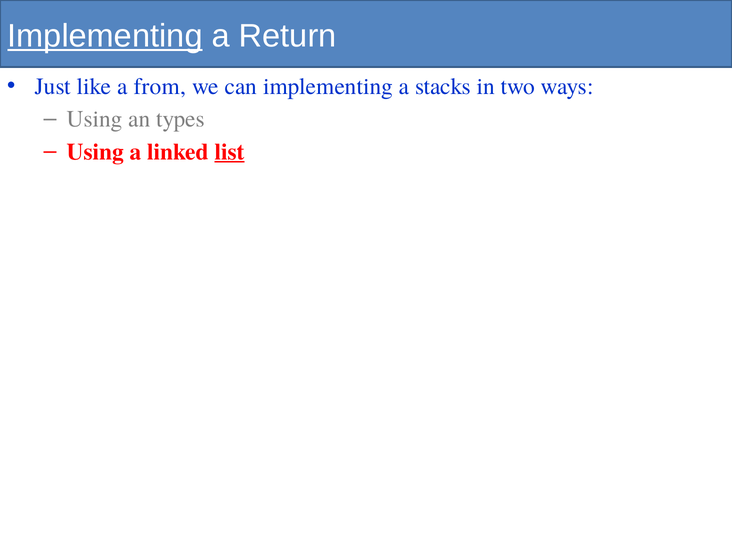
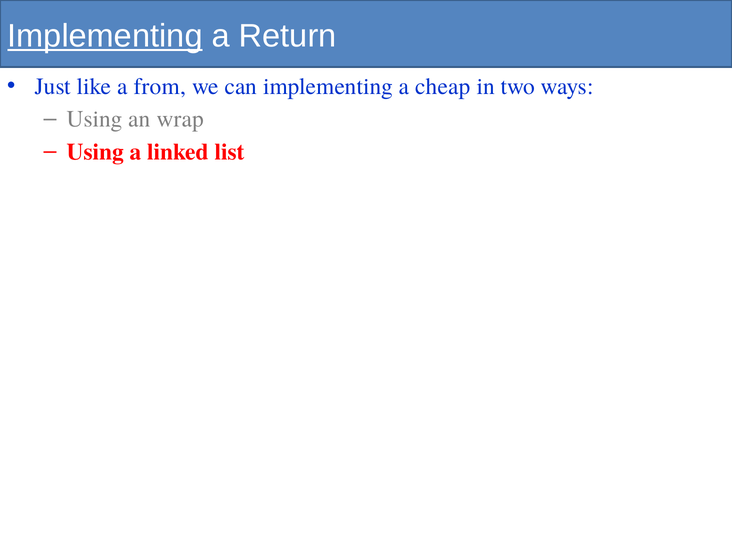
stacks: stacks -> cheap
types: types -> wrap
list underline: present -> none
